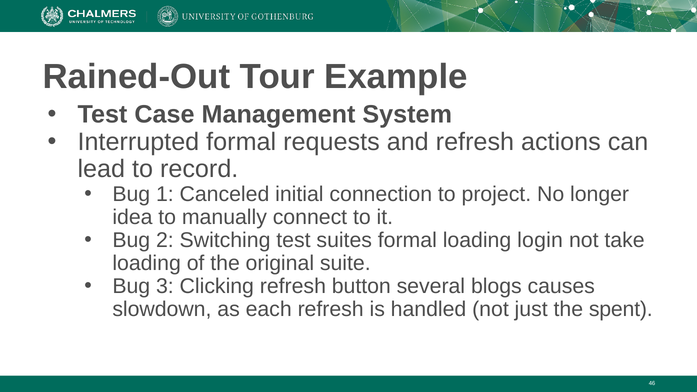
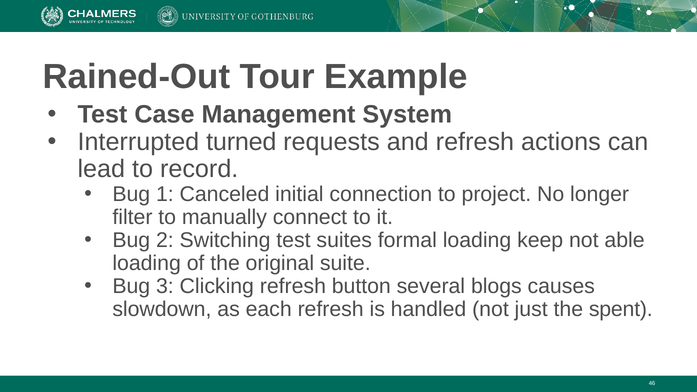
Interrupted formal: formal -> turned
idea: idea -> filter
login: login -> keep
take: take -> able
